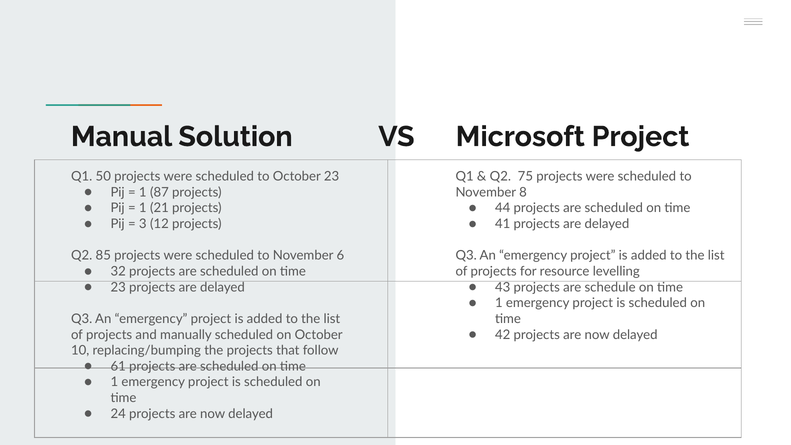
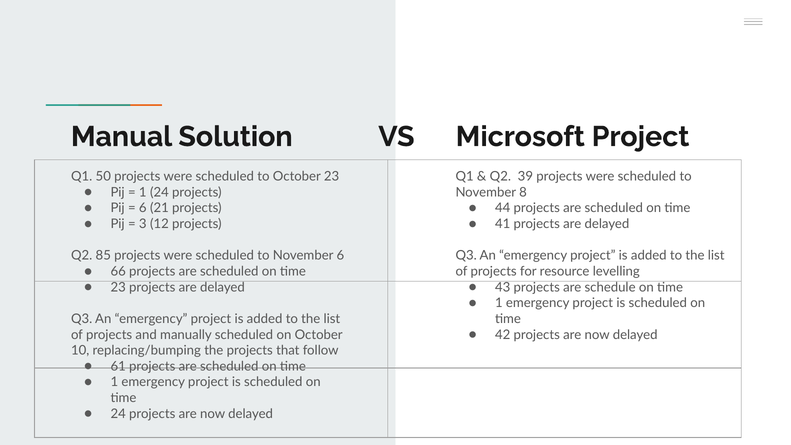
75: 75 -> 39
1 87: 87 -> 24
1 at (143, 208): 1 -> 6
32: 32 -> 66
